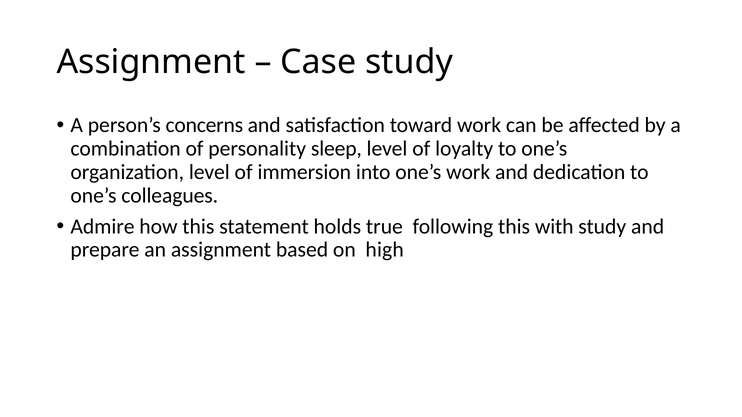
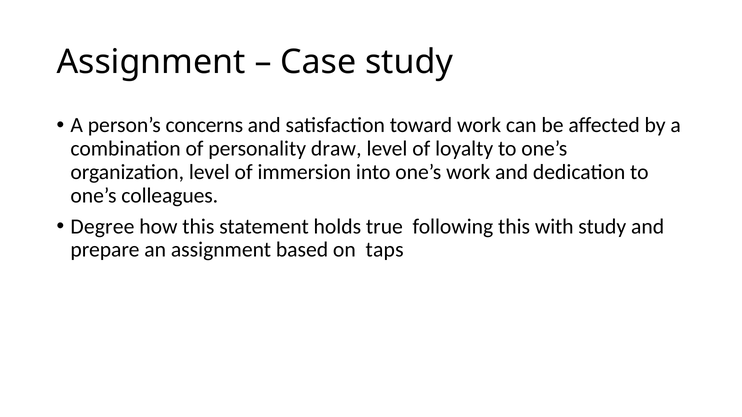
sleep: sleep -> draw
Admire: Admire -> Degree
high: high -> taps
